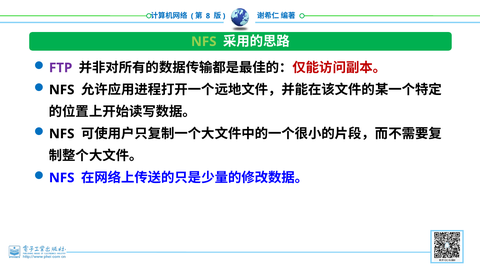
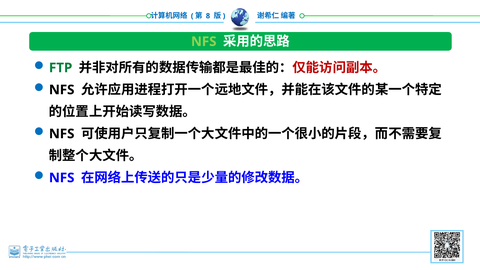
FTP colour: purple -> green
